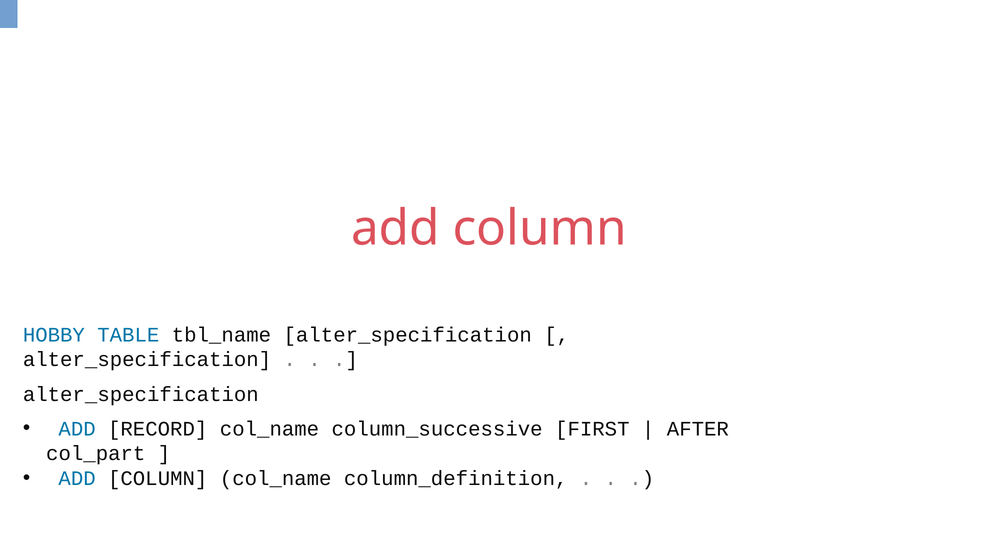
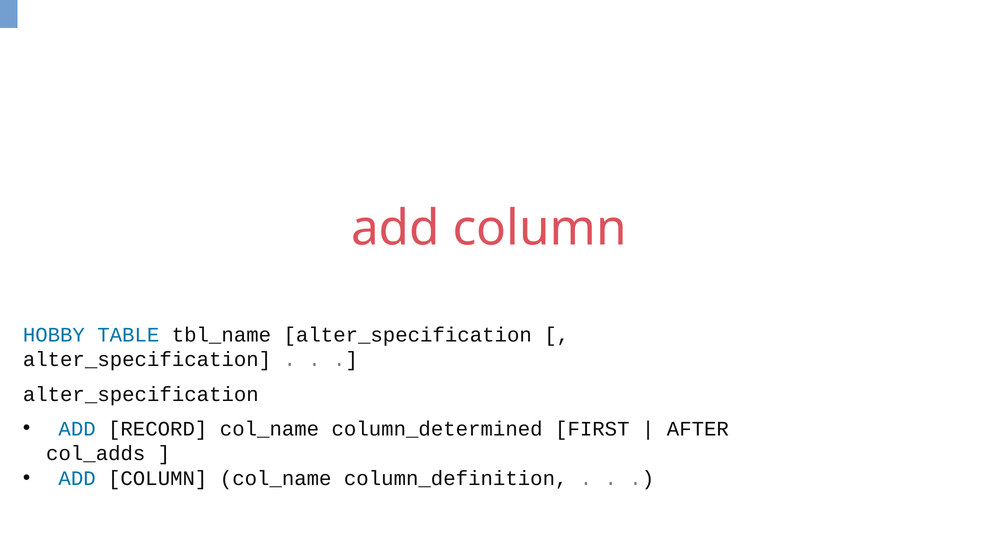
column_successive: column_successive -> column_determined
col_part: col_part -> col_adds
